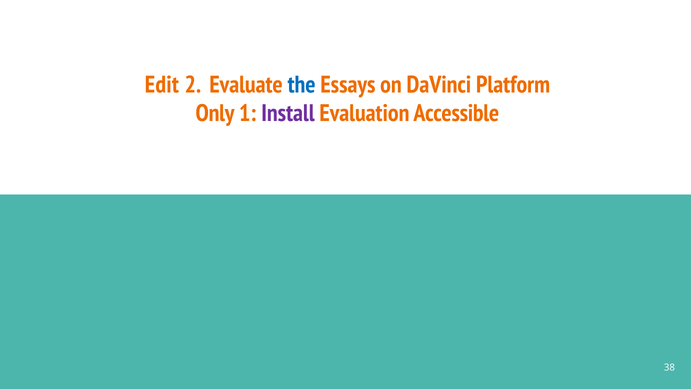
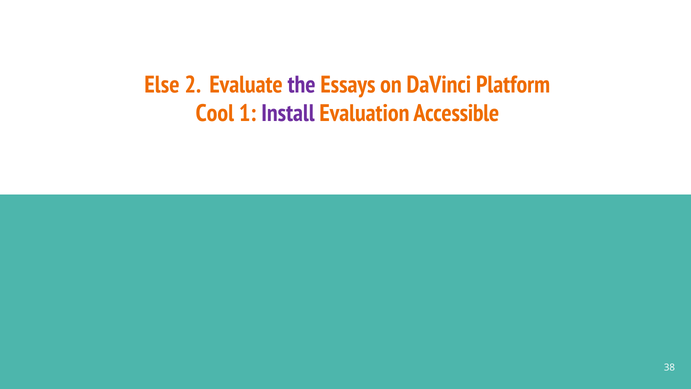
Edit: Edit -> Else
the colour: blue -> purple
Only: Only -> Cool
